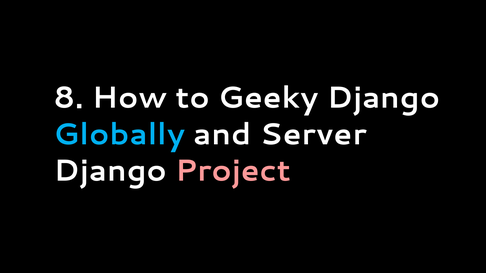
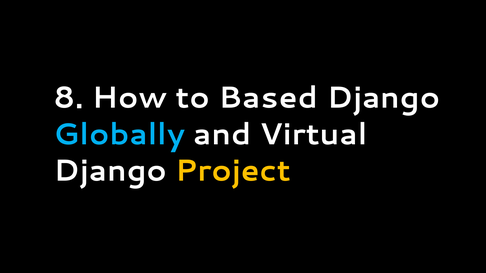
Geeky: Geeky -> Based
Server: Server -> Virtual
Project colour: pink -> yellow
